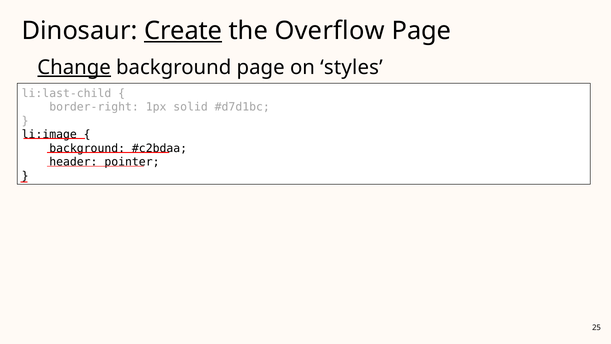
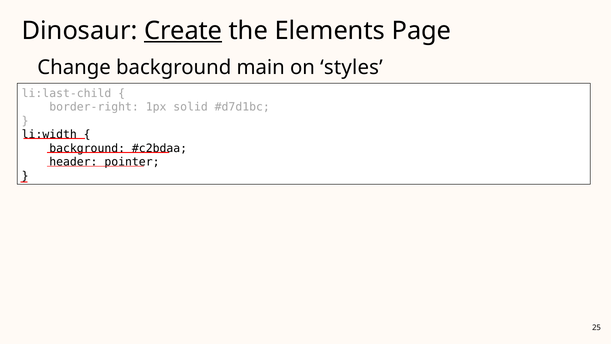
Overflow: Overflow -> Elements
Change underline: present -> none
background page: page -> main
li:image: li:image -> li:width
